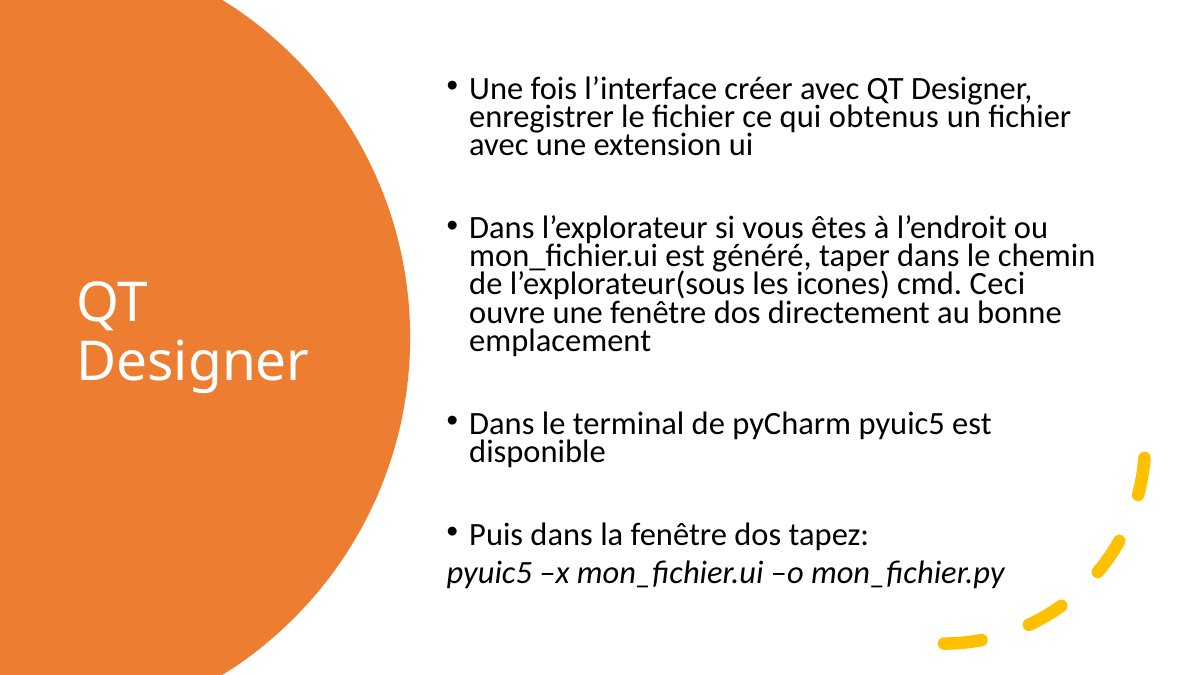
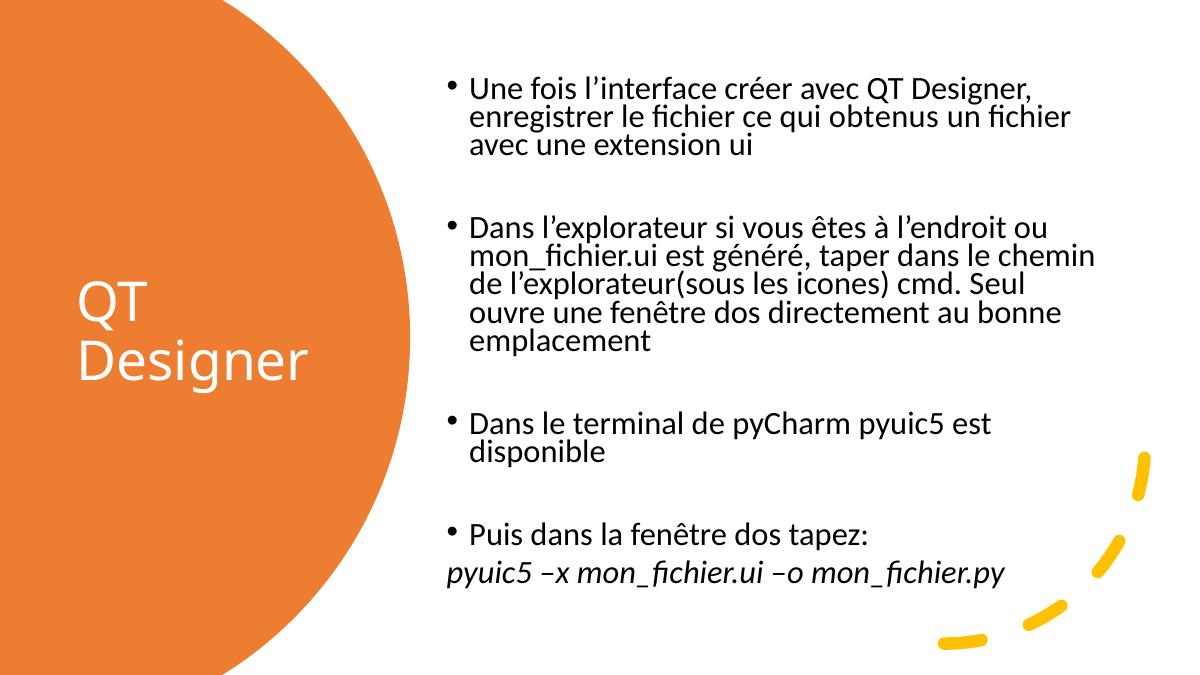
Ceci: Ceci -> Seul
